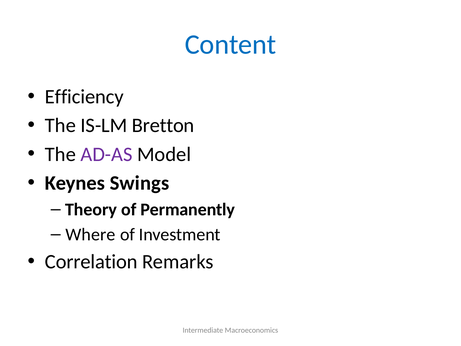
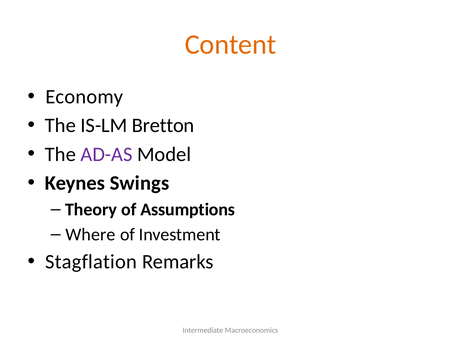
Content colour: blue -> orange
Efficiency: Efficiency -> Economy
Permanently: Permanently -> Assumptions
Correlation: Correlation -> Stagflation
